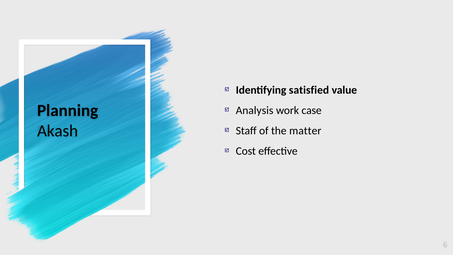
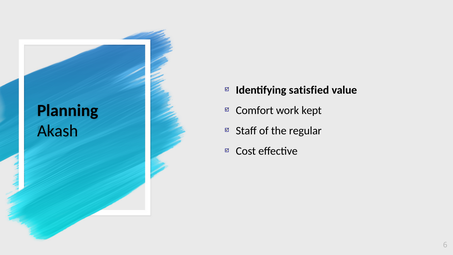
Analysis: Analysis -> Comfort
case: case -> kept
matter: matter -> regular
